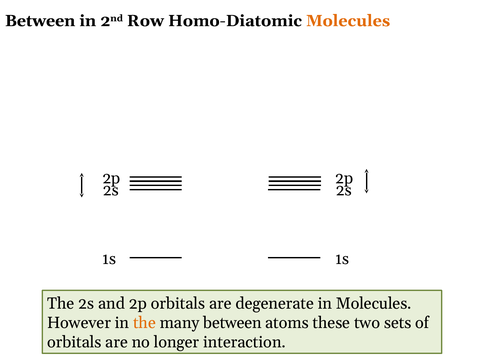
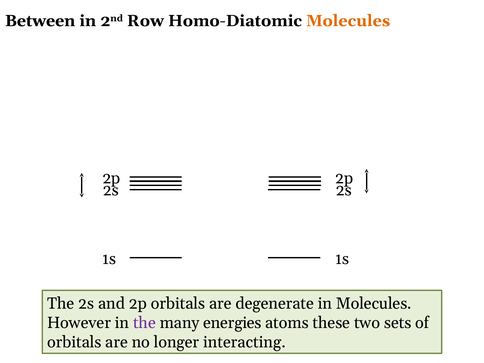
the at (144, 323) colour: orange -> purple
many between: between -> energies
interaction: interaction -> interacting
